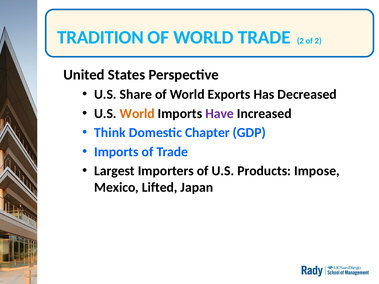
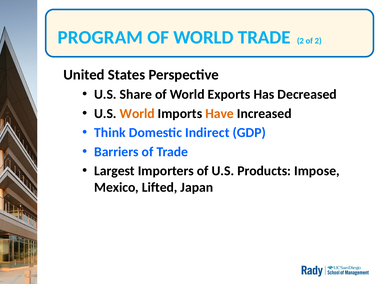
TRADITION: TRADITION -> PROGRAM
Have colour: purple -> orange
Chapter: Chapter -> Indirect
Imports at (116, 152): Imports -> Barriers
